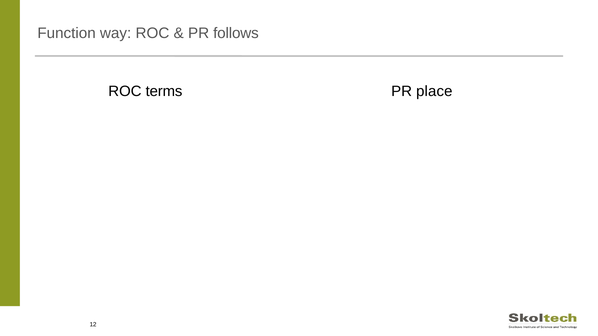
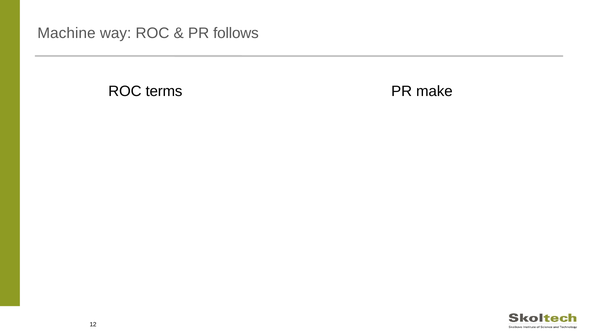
Function: Function -> Machine
place: place -> make
